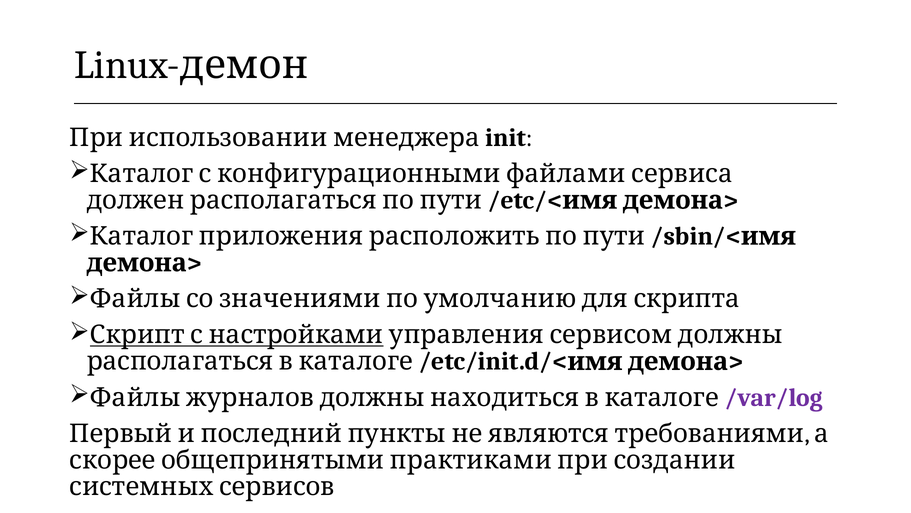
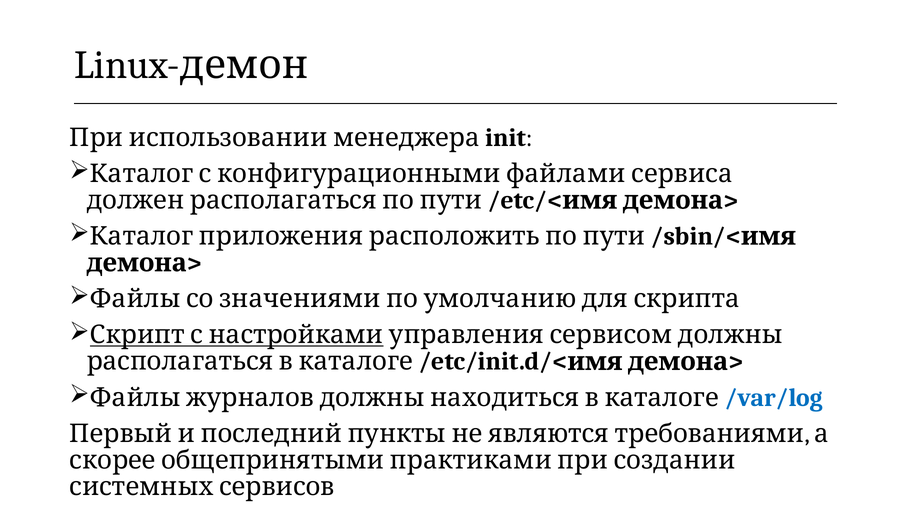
/var/log colour: purple -> blue
